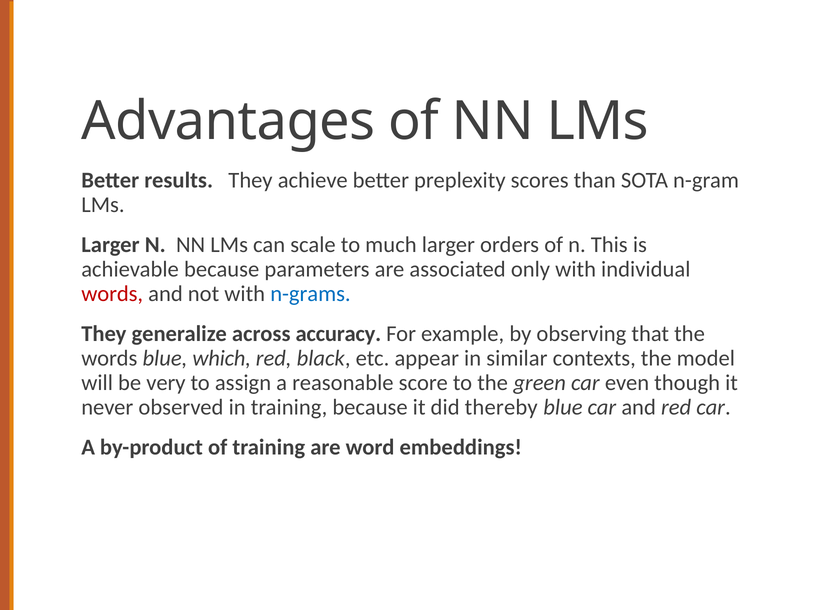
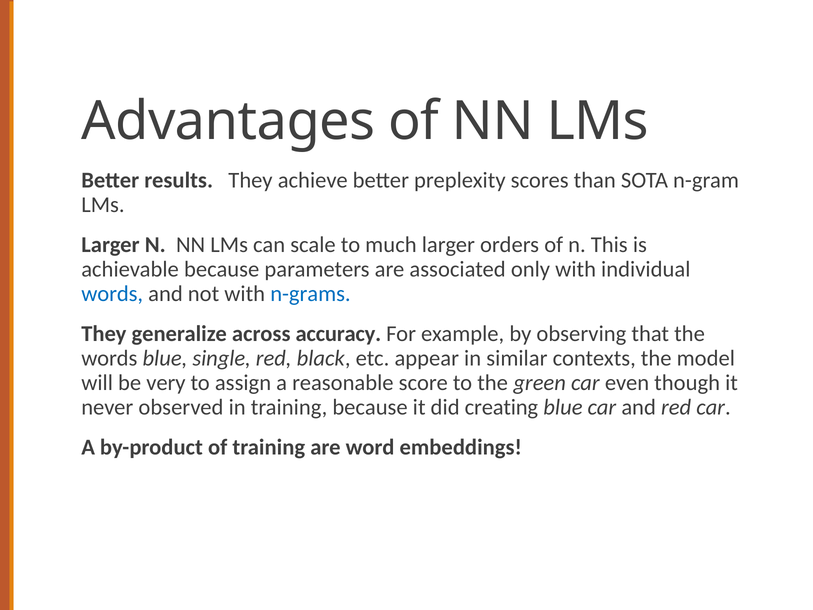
words at (112, 294) colour: red -> blue
which: which -> single
thereby: thereby -> creating
